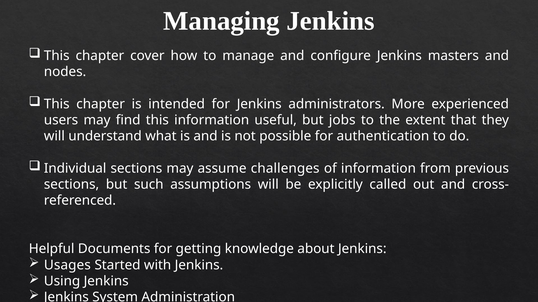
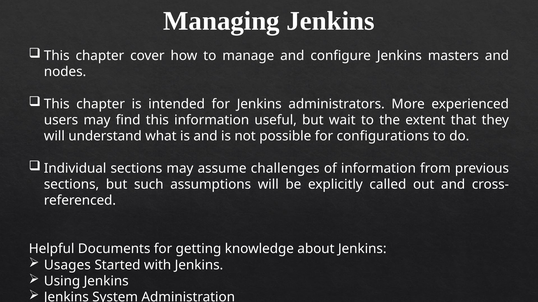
jobs: jobs -> wait
authentication: authentication -> configurations
